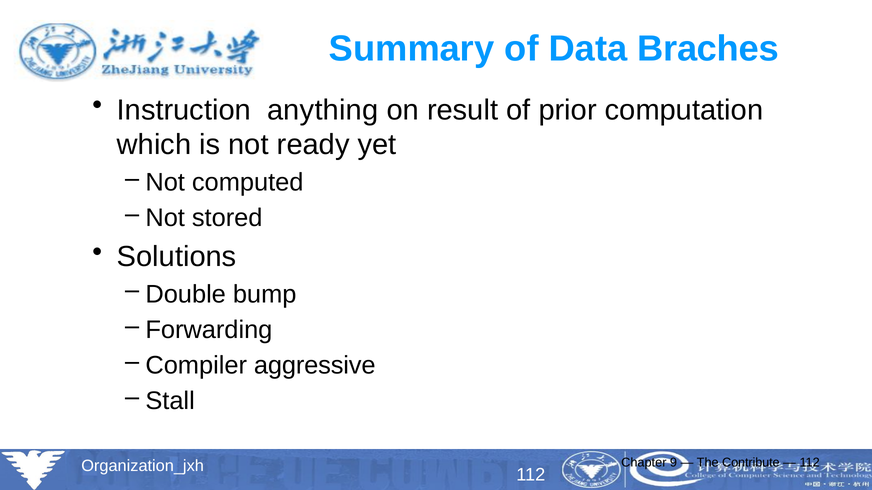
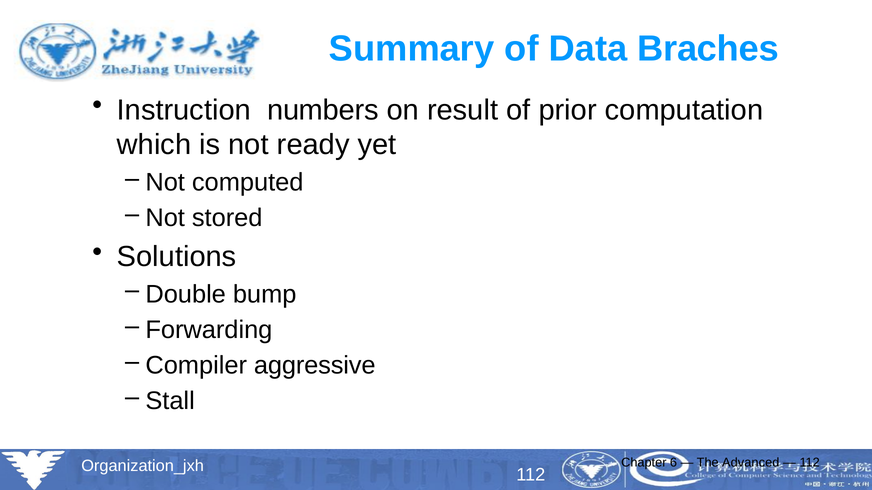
anything: anything -> numbers
9: 9 -> 6
Contribute: Contribute -> Advanced
